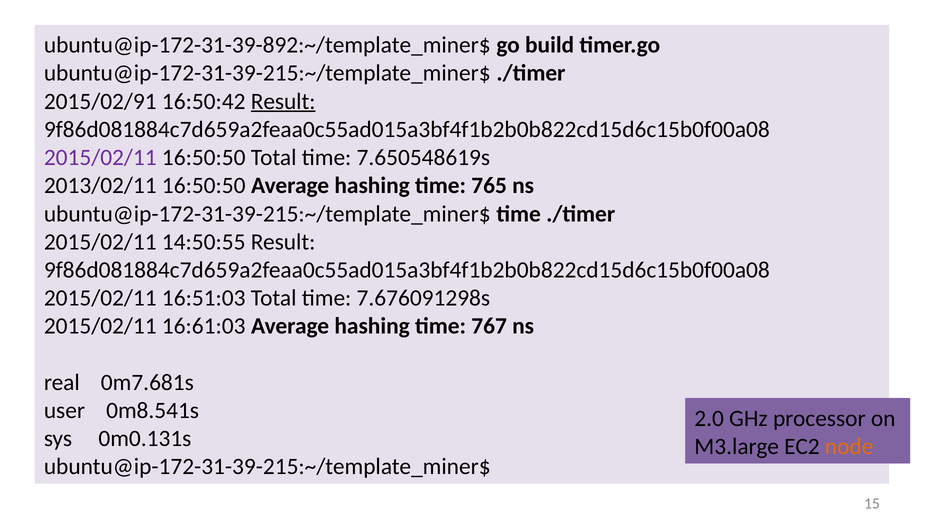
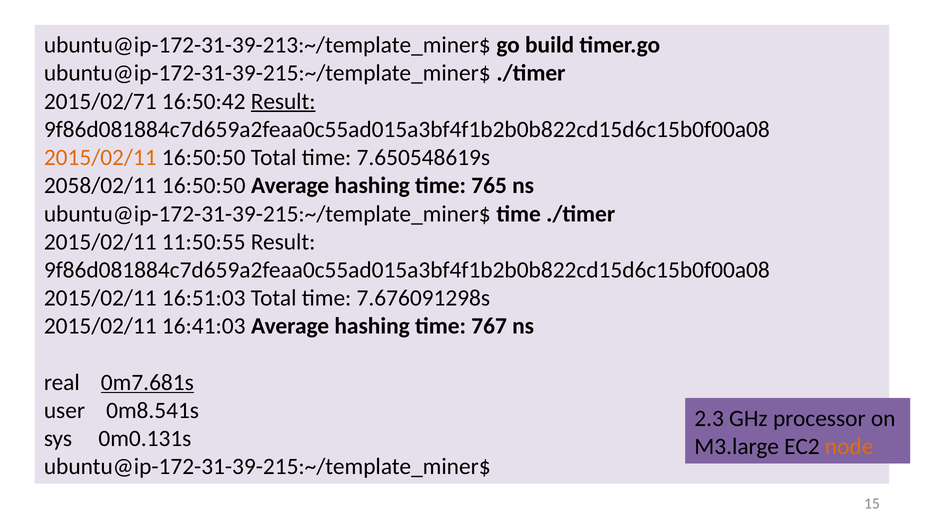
ubuntu@ip-172-31-39-892:~/template_miner$: ubuntu@ip-172-31-39-892:~/template_miner$ -> ubuntu@ip-172-31-39-213:~/template_miner$
2015/02/91: 2015/02/91 -> 2015/02/71
2015/02/11 at (100, 157) colour: purple -> orange
2013/02/11: 2013/02/11 -> 2058/02/11
14:50:55: 14:50:55 -> 11:50:55
16:61:03: 16:61:03 -> 16:41:03
0m7.681s underline: none -> present
2.0: 2.0 -> 2.3
